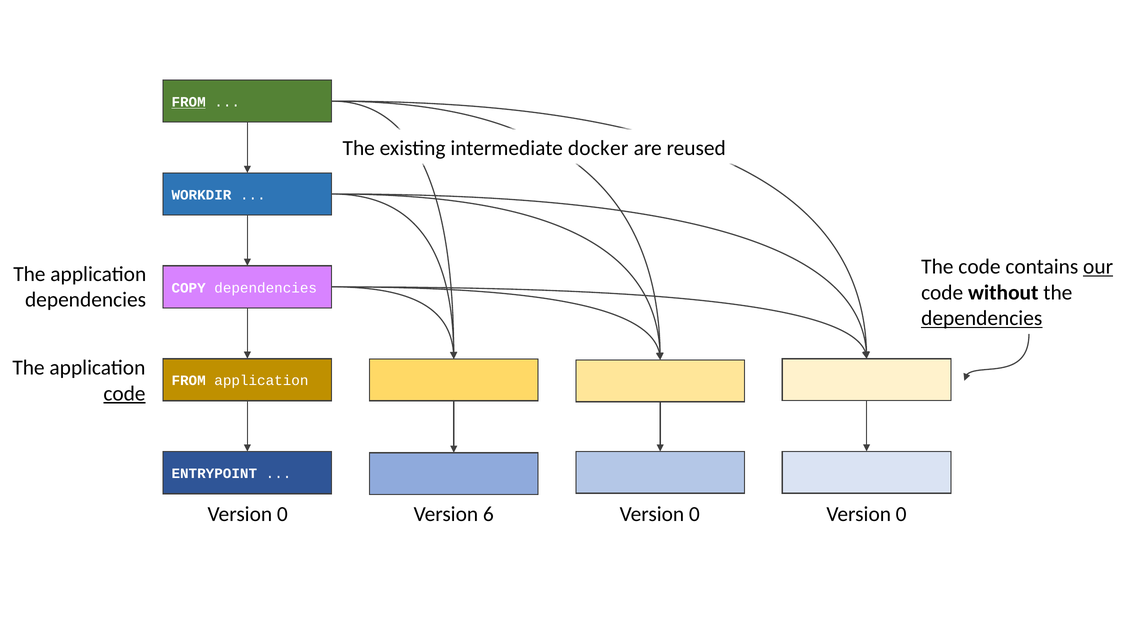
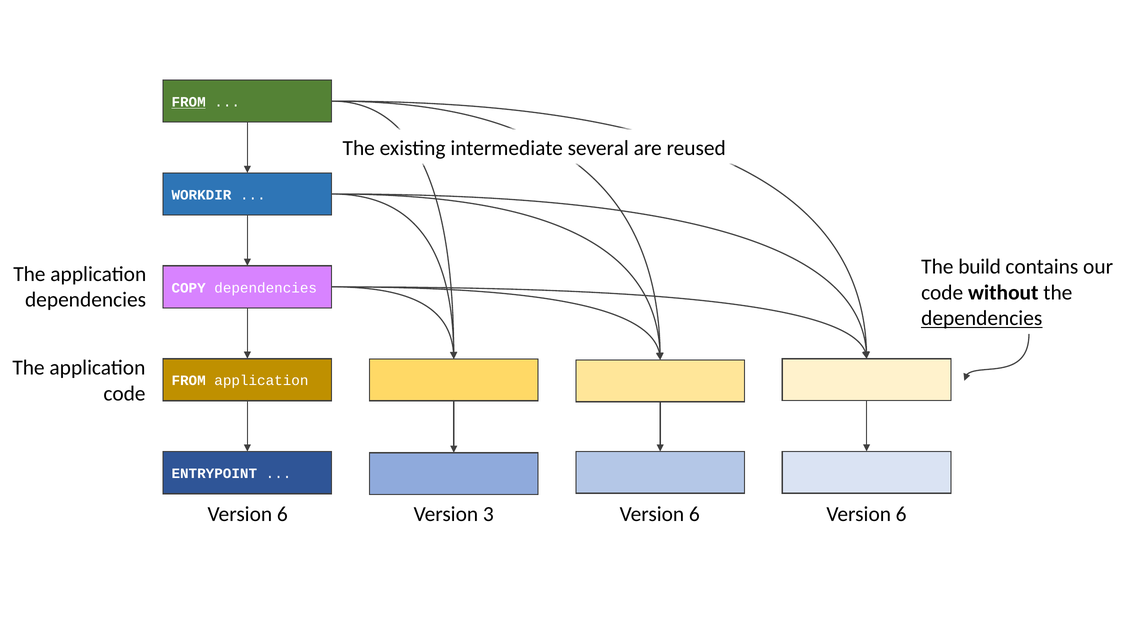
docker: docker -> several
The code: code -> build
our underline: present -> none
code at (124, 393) underline: present -> none
0 at (282, 514): 0 -> 6
6: 6 -> 3
0 at (694, 514): 0 -> 6
0 at (901, 514): 0 -> 6
